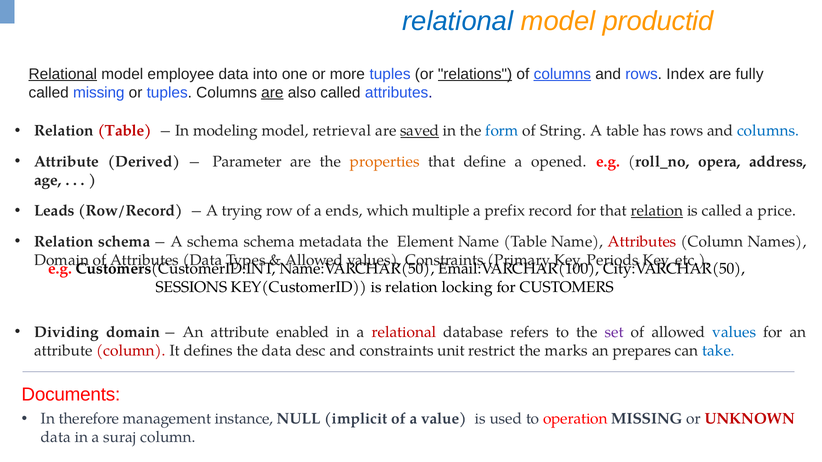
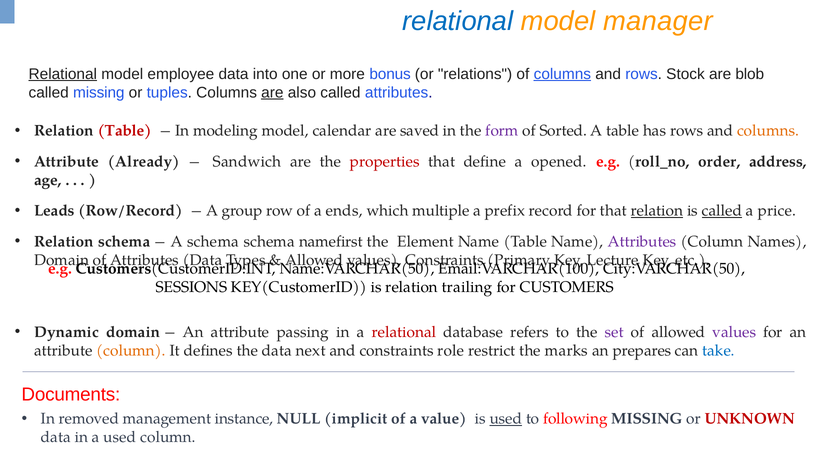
productid: productid -> manager
more tuples: tuples -> bonus
relations underline: present -> none
Index: Index -> Stock
fully: fully -> blob
retrieval: retrieval -> calendar
saved underline: present -> none
form colour: blue -> purple
String: String -> Sorted
columns at (768, 131) colour: blue -> orange
Derived: Derived -> Already
Parameter: Parameter -> Sandwich
properties colour: orange -> red
opera: opera -> order
trying: trying -> group
called at (722, 211) underline: none -> present
metadata: metadata -> namefirst
Attributes at (642, 242) colour: red -> purple
Periods: Periods -> Lecture
locking: locking -> trailing
Dividing: Dividing -> Dynamic
enabled: enabled -> passing
values at (734, 332) colour: blue -> purple
column at (131, 351) colour: red -> orange
desc: desc -> next
unit: unit -> role
therefore: therefore -> removed
used at (506, 419) underline: none -> present
operation: operation -> following
a suraj: suraj -> used
